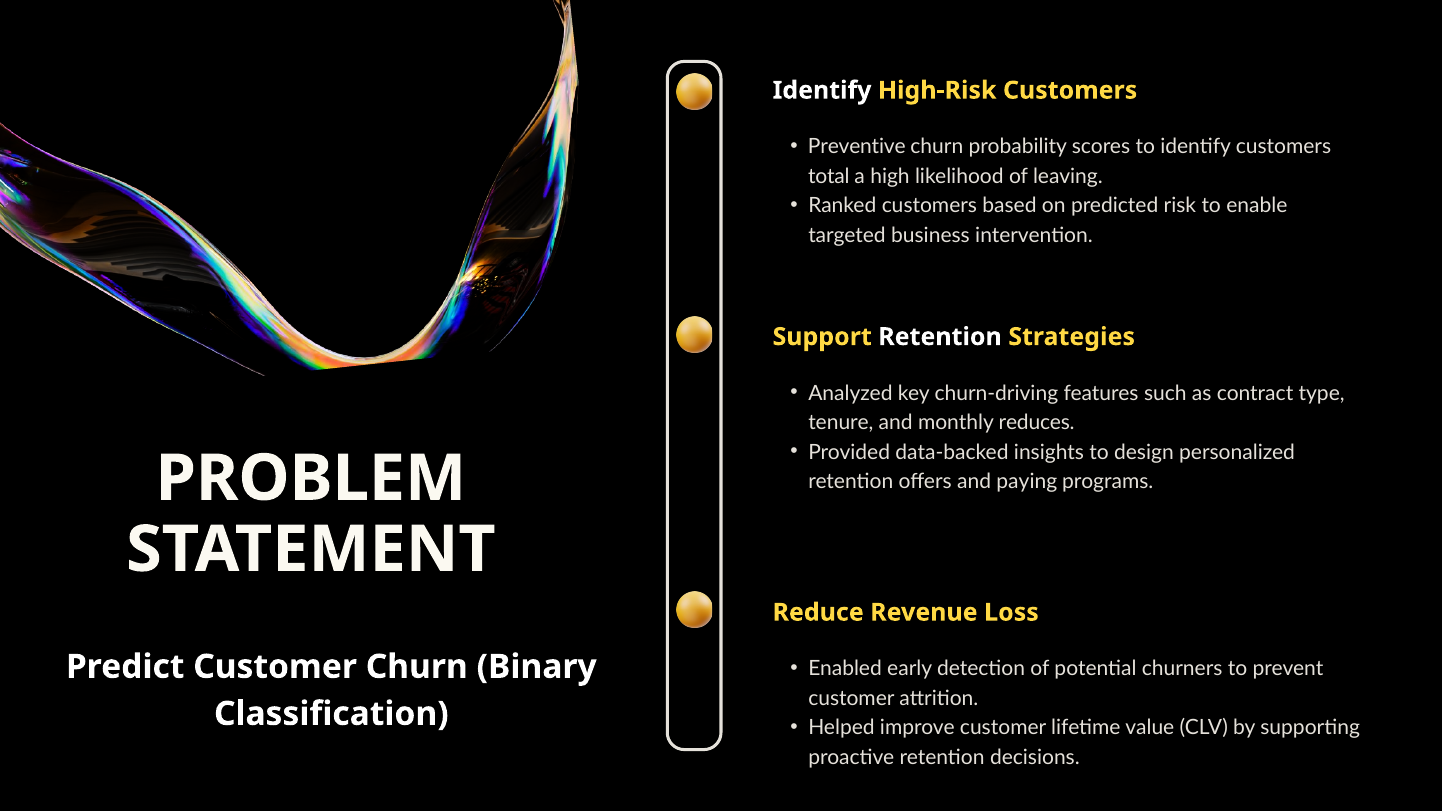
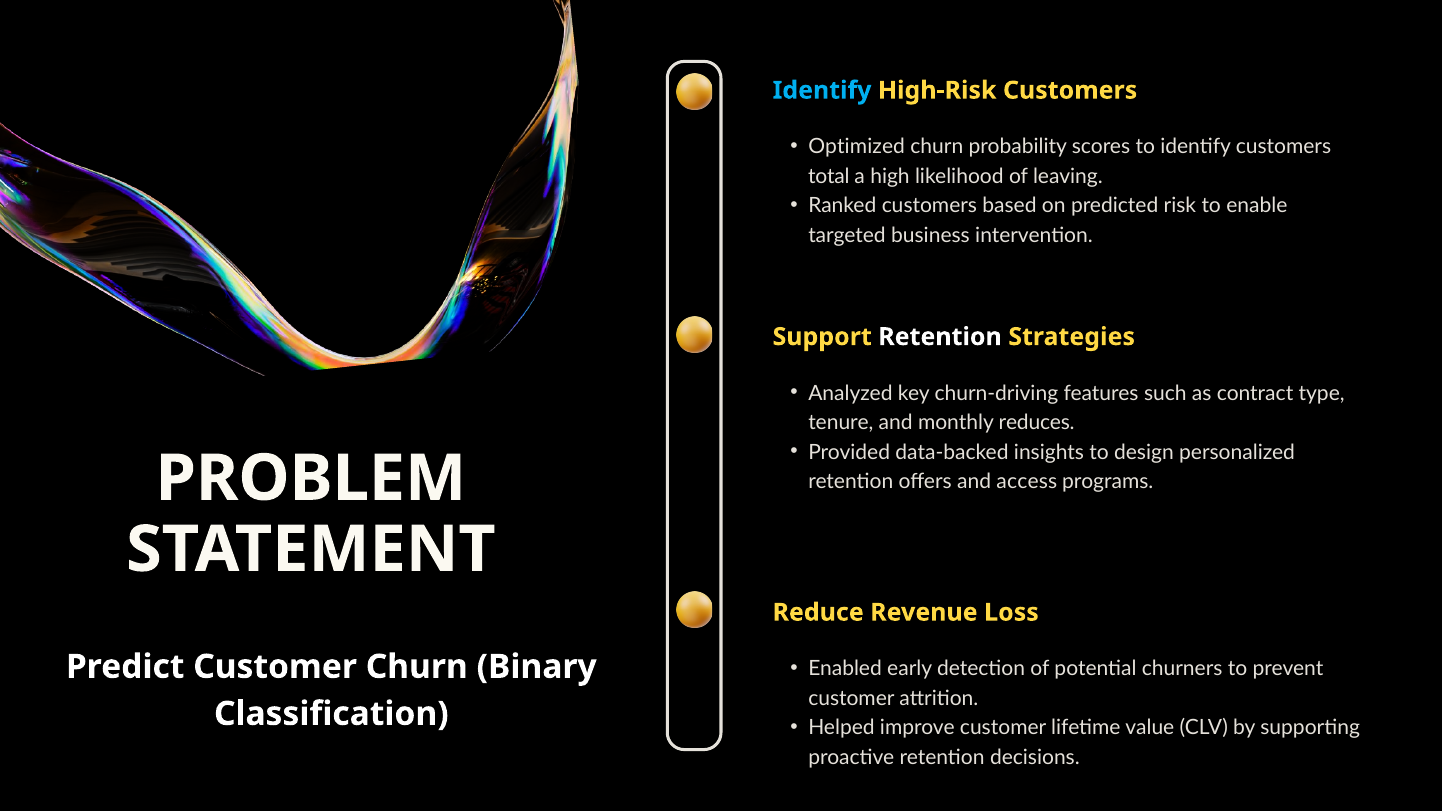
Identify at (822, 90) colour: white -> light blue
Preventive: Preventive -> Optimized
paying: paying -> access
